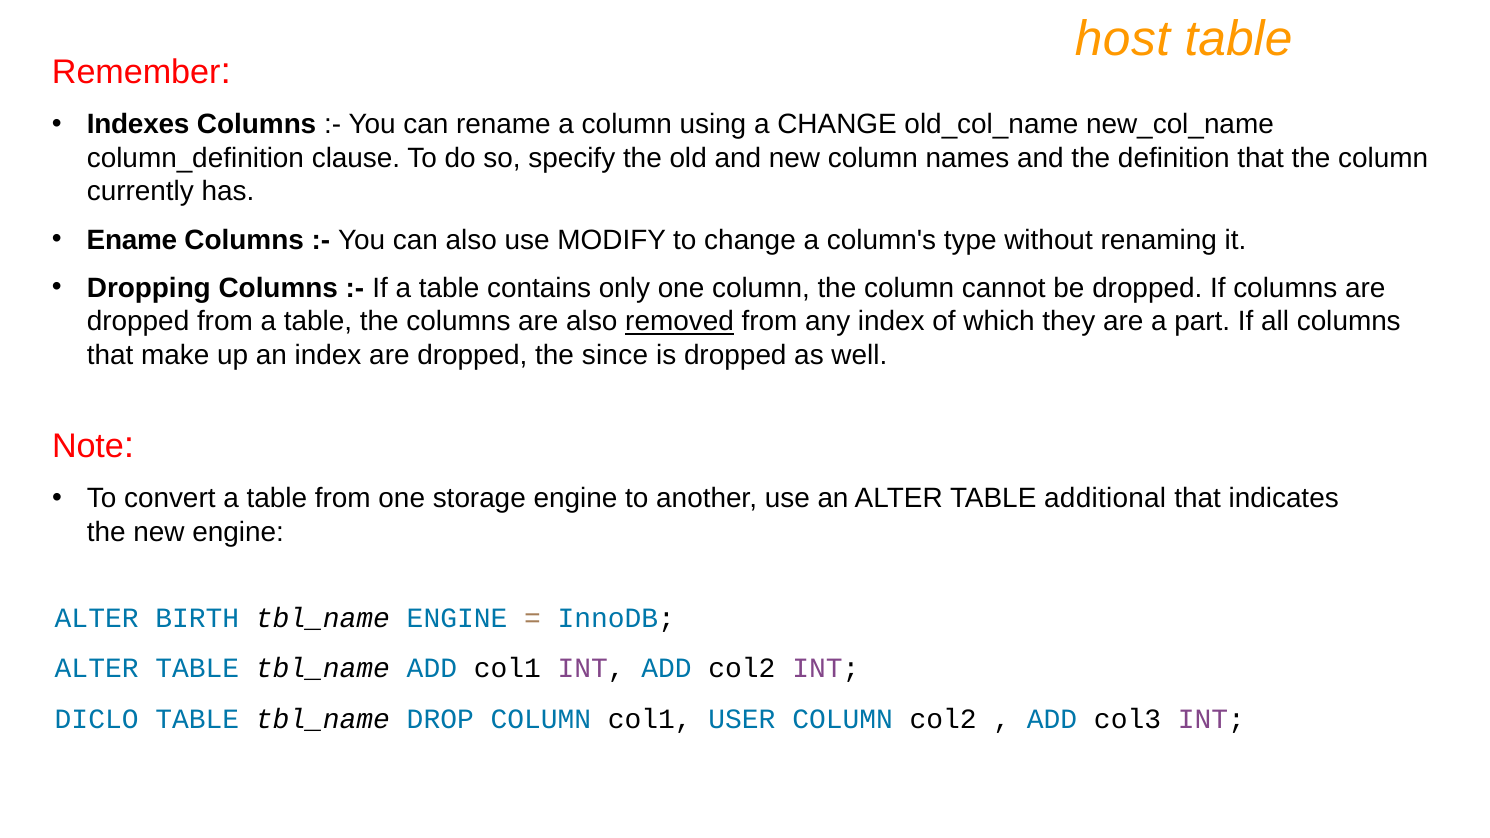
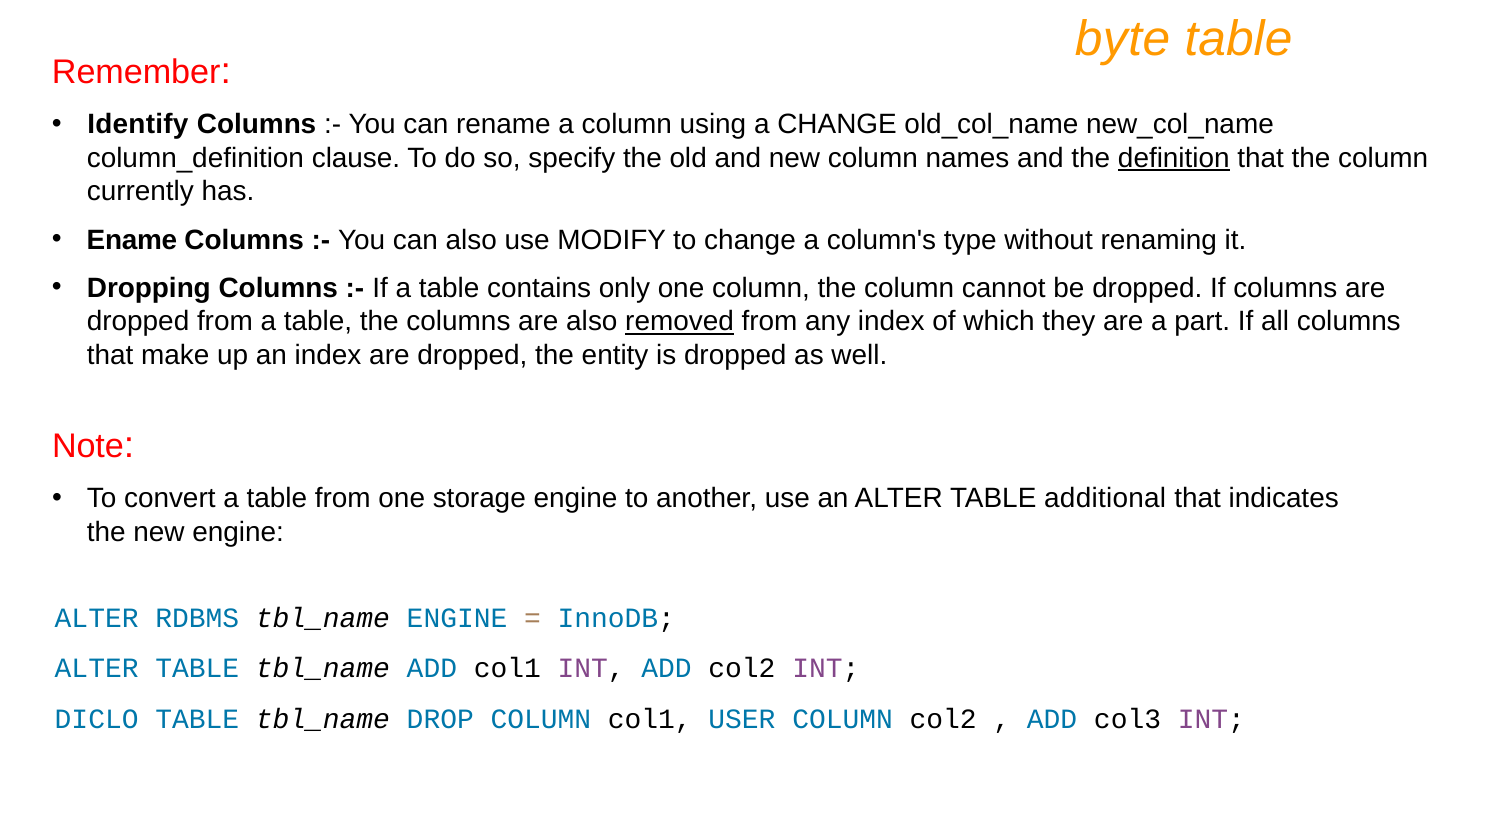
host: host -> byte
Indexes: Indexes -> Identify
definition underline: none -> present
since: since -> entity
BIRTH: BIRTH -> RDBMS
